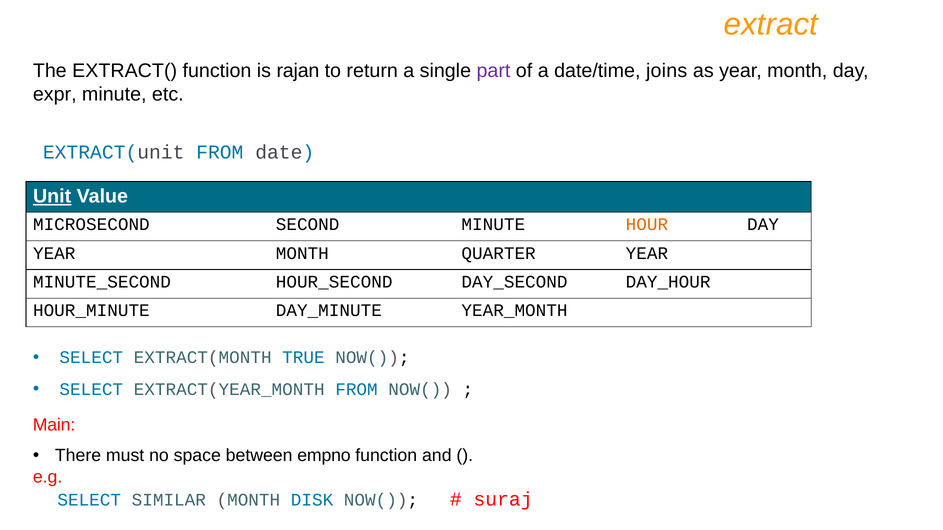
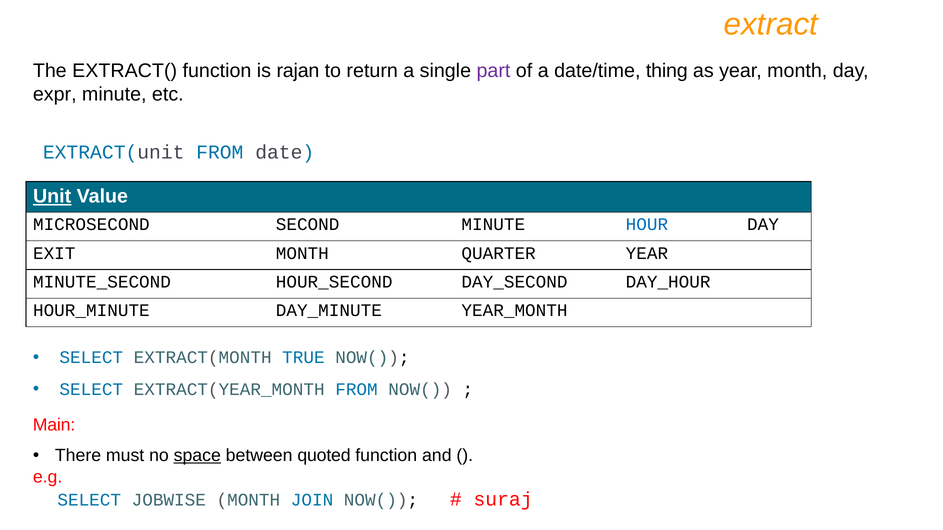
joins: joins -> thing
HOUR colour: orange -> blue
YEAR at (54, 253): YEAR -> EXIT
space underline: none -> present
empno: empno -> quoted
SIMILAR: SIMILAR -> JOBWISE
DISK: DISK -> JOIN
